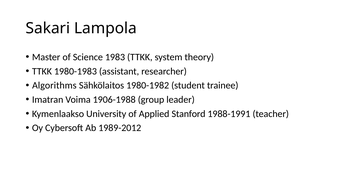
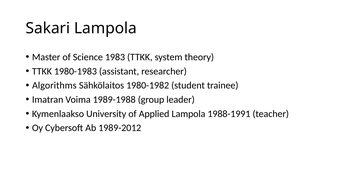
1906-1988: 1906-1988 -> 1989-1988
Applied Stanford: Stanford -> Lampola
